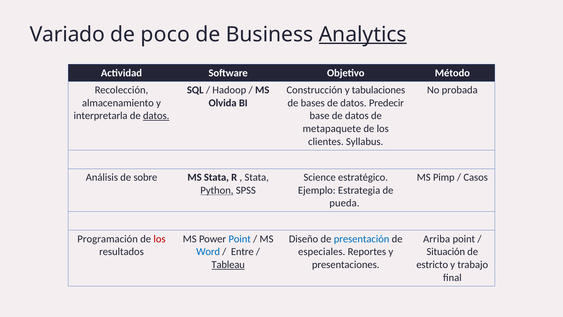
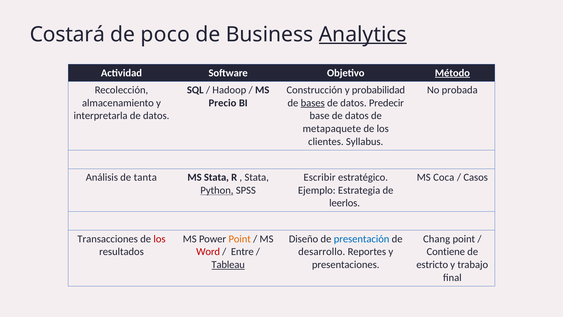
Variado: Variado -> Costará
Método underline: none -> present
tabulaciones: tabulaciones -> probabilidad
Olvida: Olvida -> Precio
bases underline: none -> present
datos at (156, 116) underline: present -> none
sobre: sobre -> tanta
Science: Science -> Escribir
Pimp: Pimp -> Coca
pueda: pueda -> leerlos
Programación: Programación -> Transacciones
Point at (240, 239) colour: blue -> orange
Arriba: Arriba -> Chang
Word colour: blue -> red
especiales: especiales -> desarrollo
Situación: Situación -> Contiene
